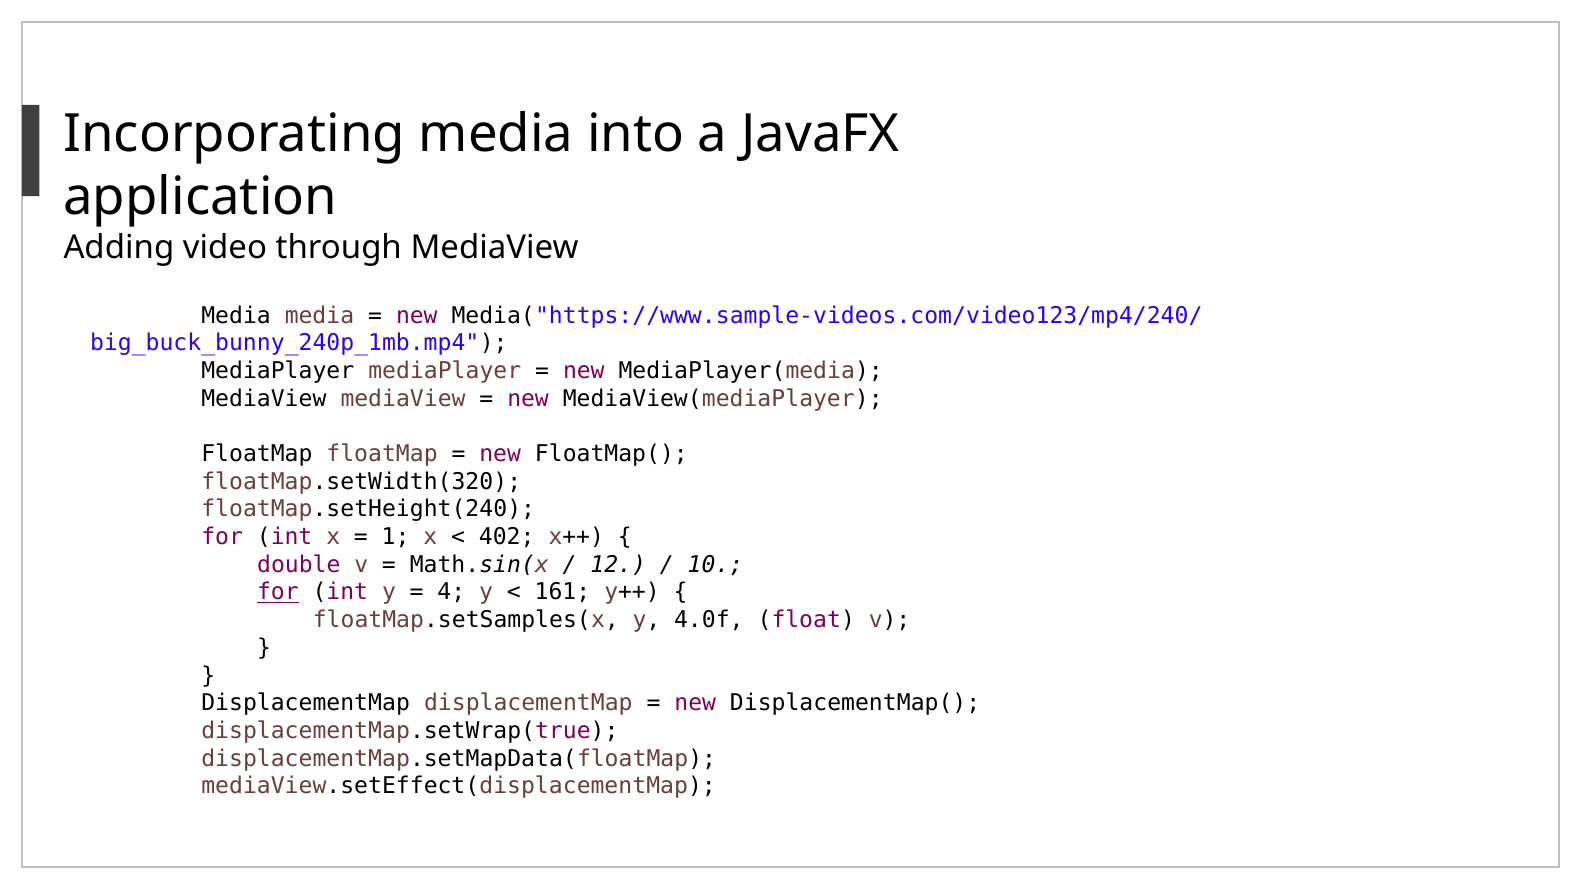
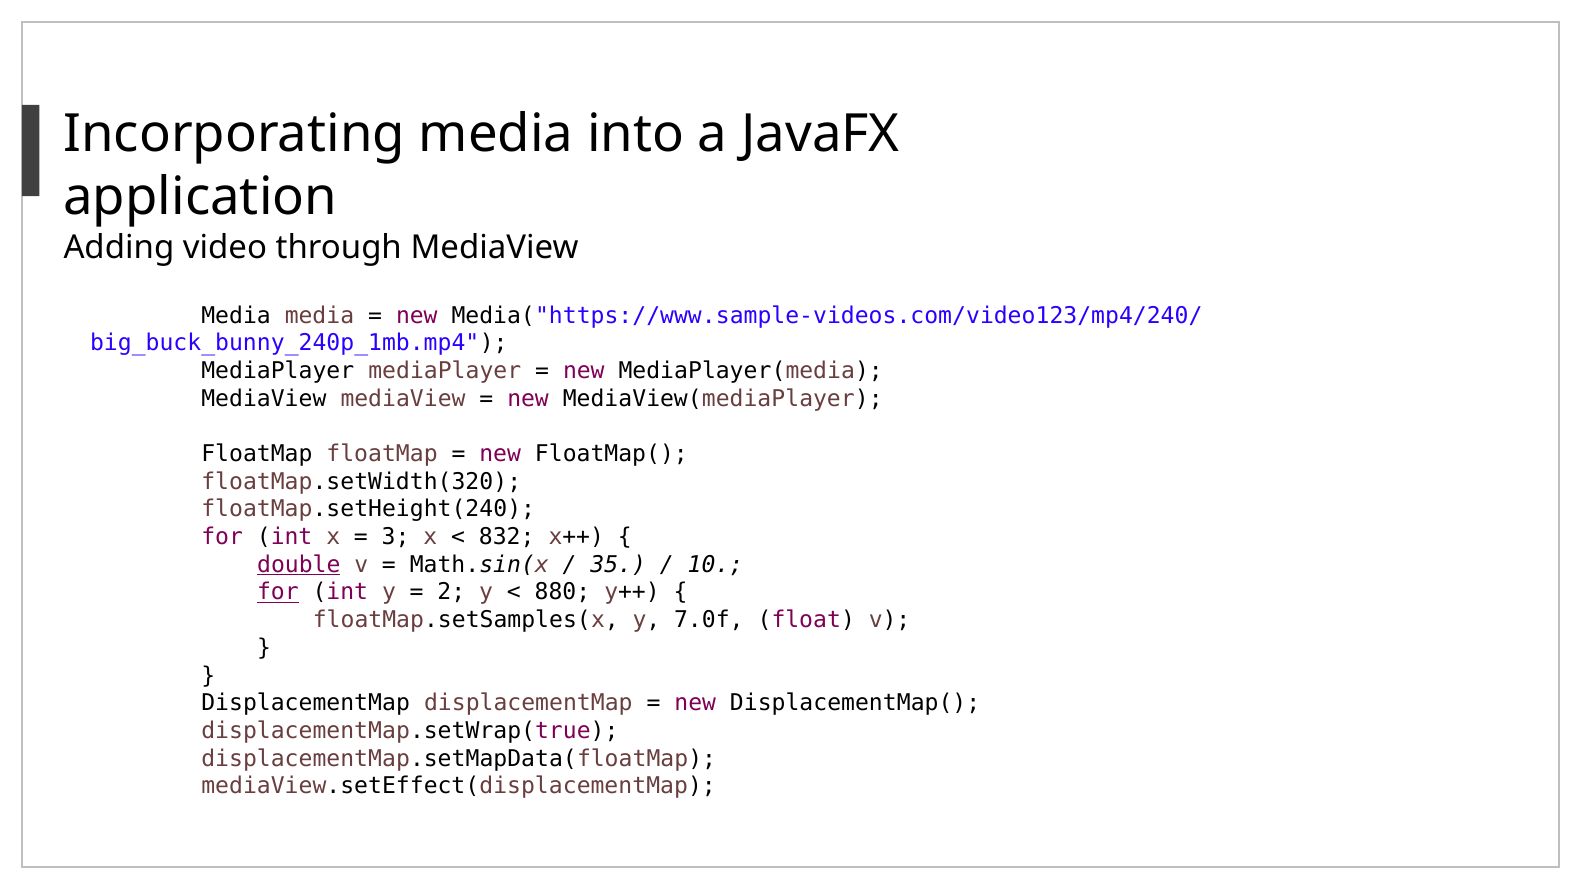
1: 1 -> 3
402: 402 -> 832
double underline: none -> present
12: 12 -> 35
4: 4 -> 2
161: 161 -> 880
4.0f: 4.0f -> 7.0f
